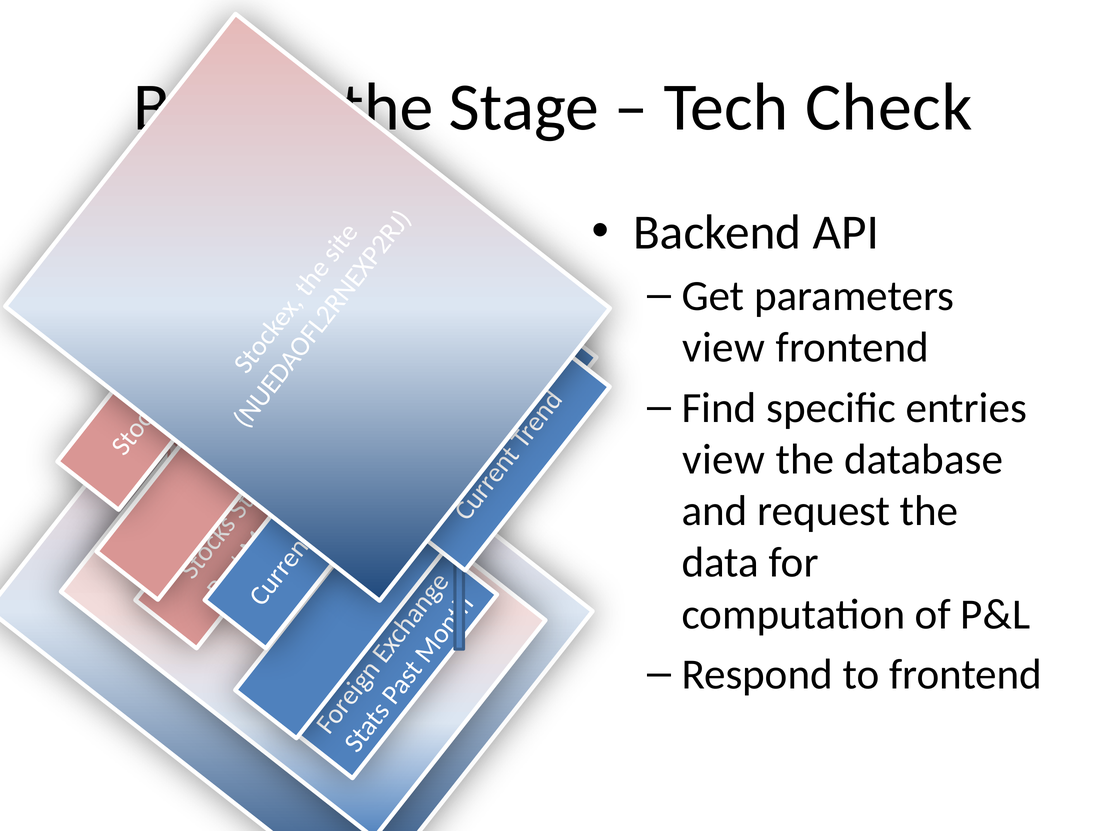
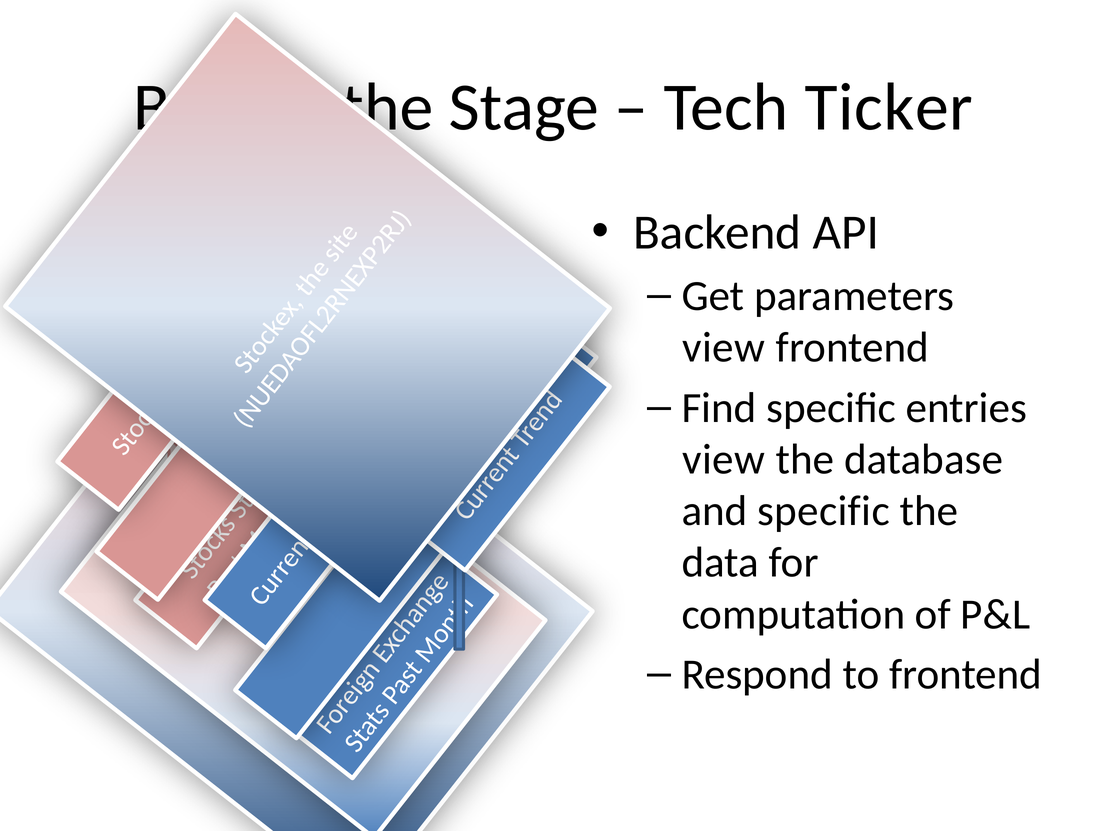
Check: Check -> Ticker
and request: request -> specific
